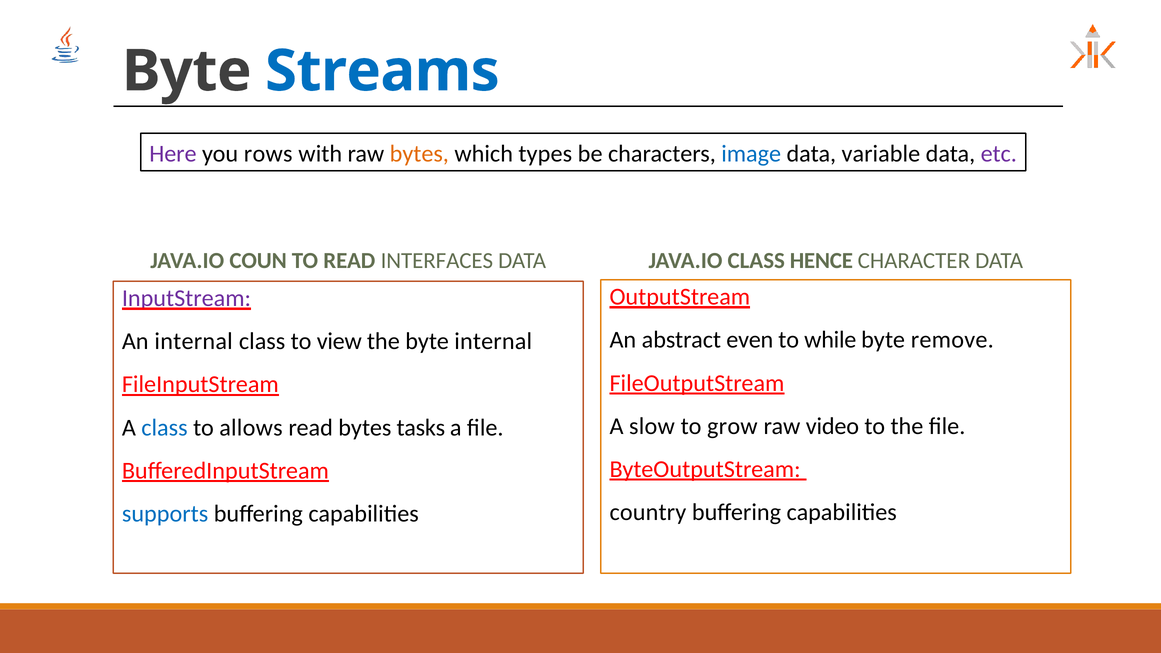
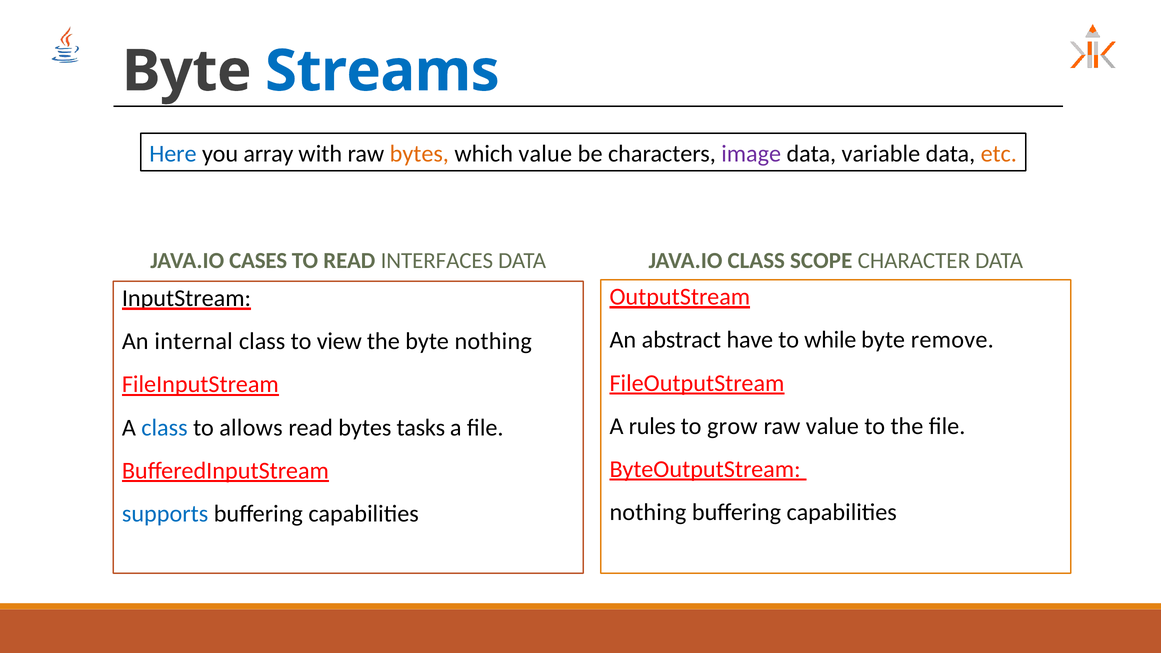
Here colour: purple -> blue
rows: rows -> array
which types: types -> value
image colour: blue -> purple
etc colour: purple -> orange
COUN: COUN -> CASES
HENCE: HENCE -> SCOPE
InputStream colour: purple -> black
even: even -> have
byte internal: internal -> nothing
slow: slow -> rules
raw video: video -> value
country at (648, 512): country -> nothing
